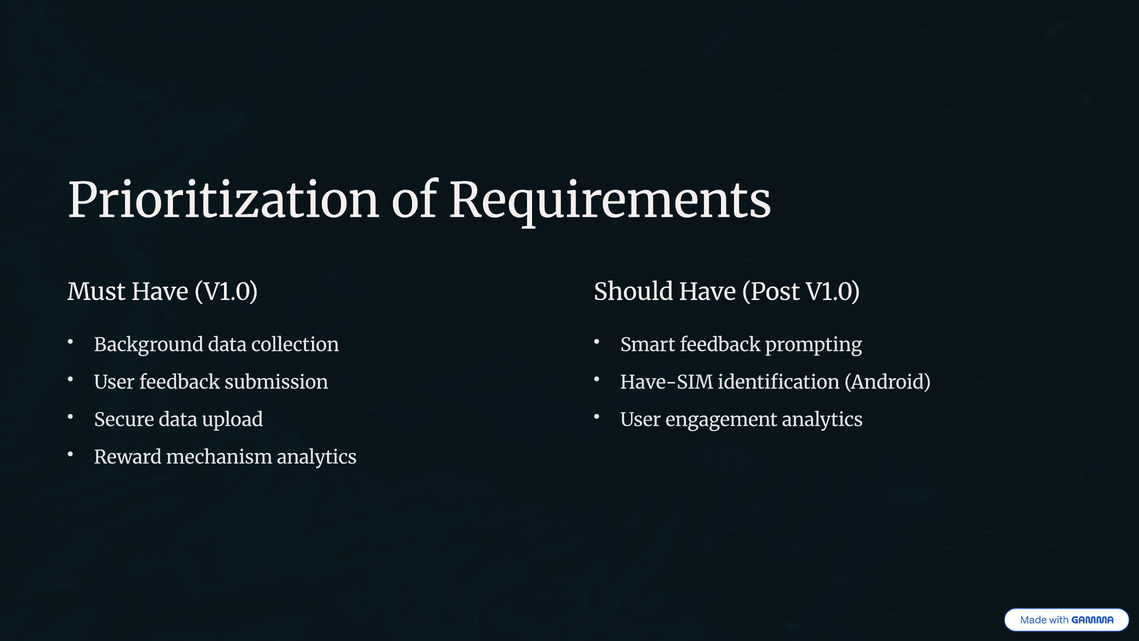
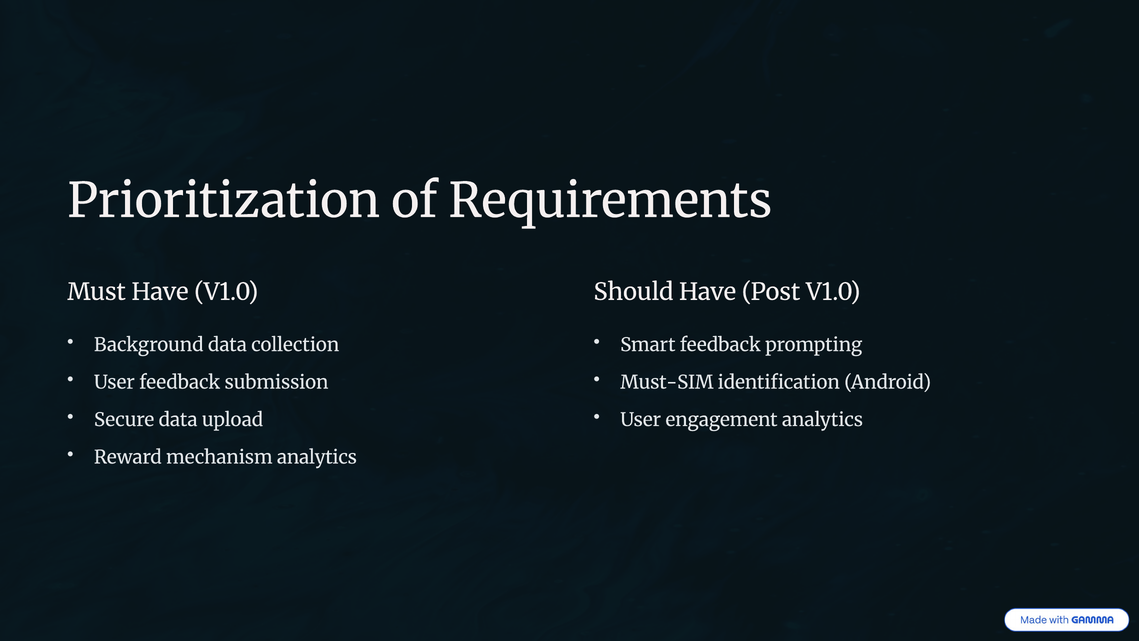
Have-SIM: Have-SIM -> Must-SIM
